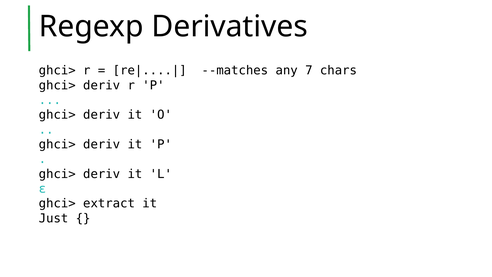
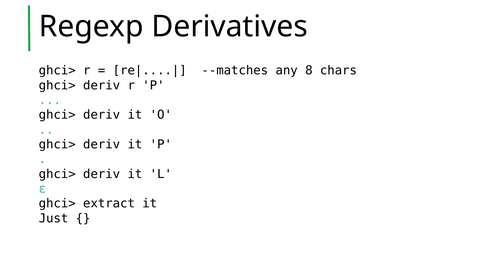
7: 7 -> 8
